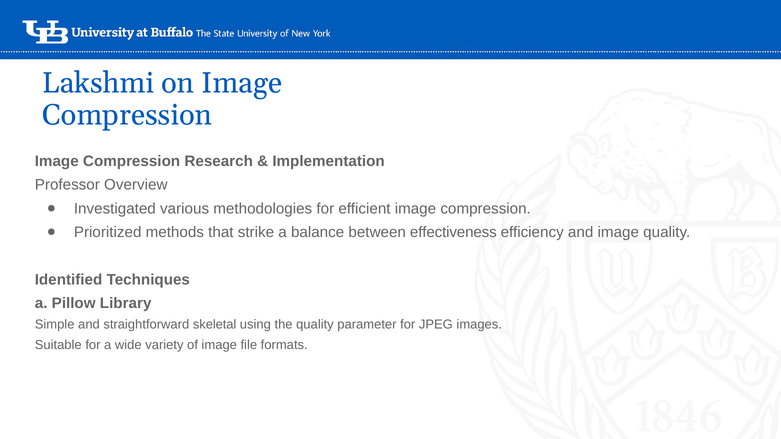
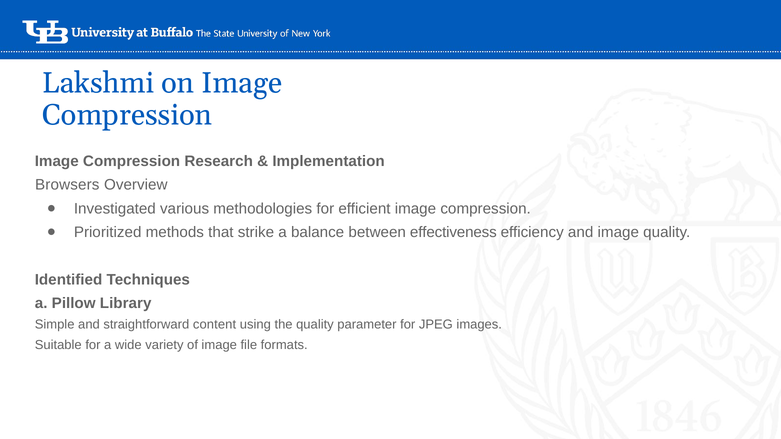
Professor: Professor -> Browsers
skeletal: skeletal -> content
